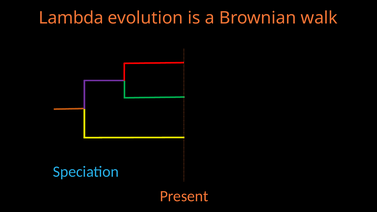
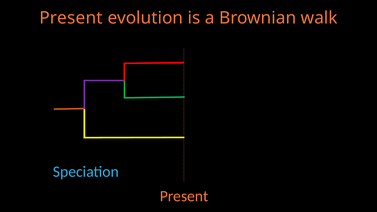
Lambda at (71, 18): Lambda -> Present
